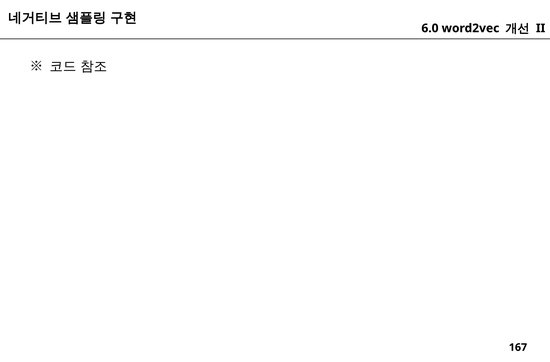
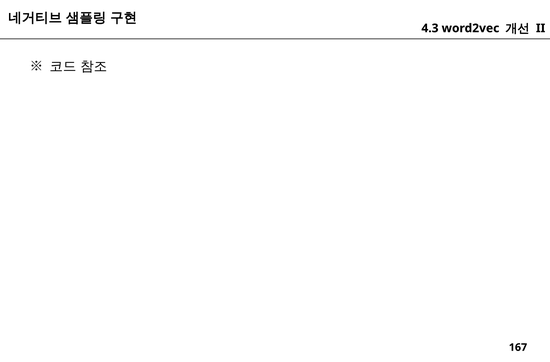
6.0: 6.0 -> 4.3
